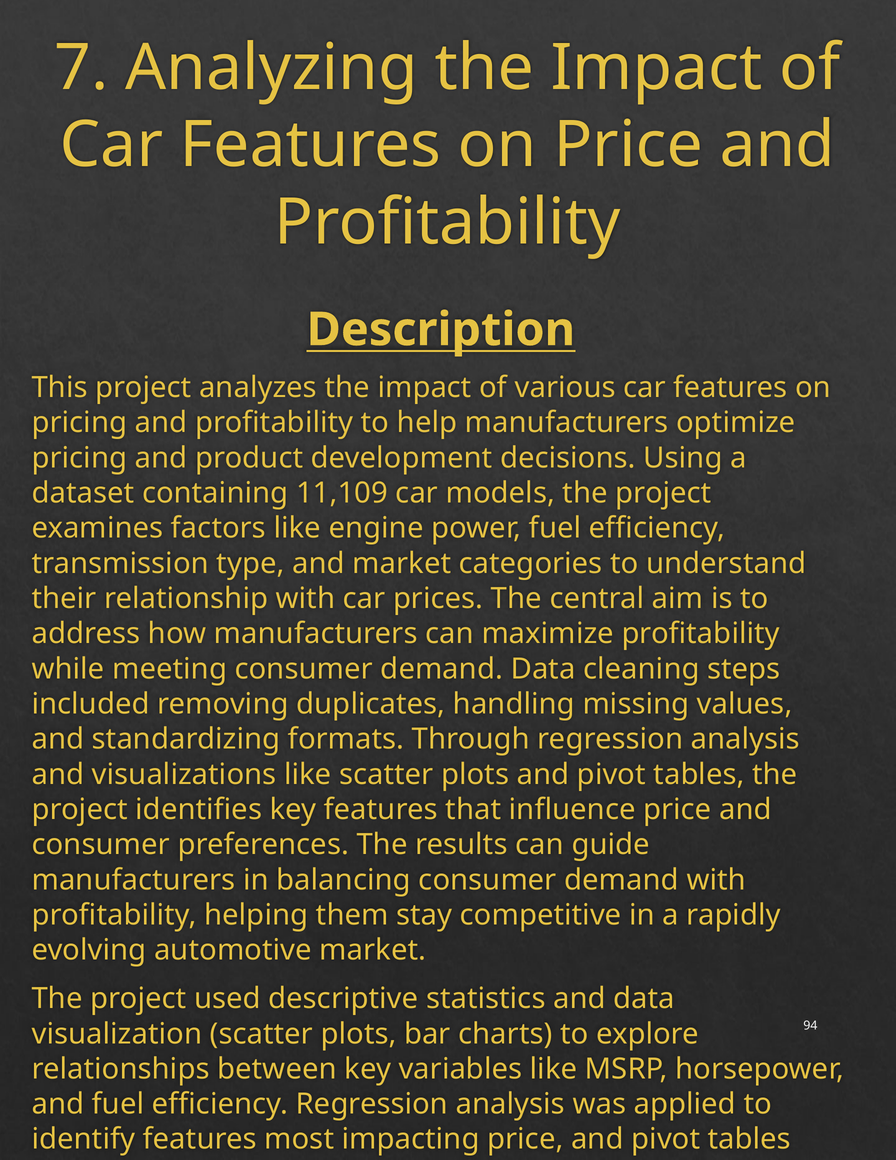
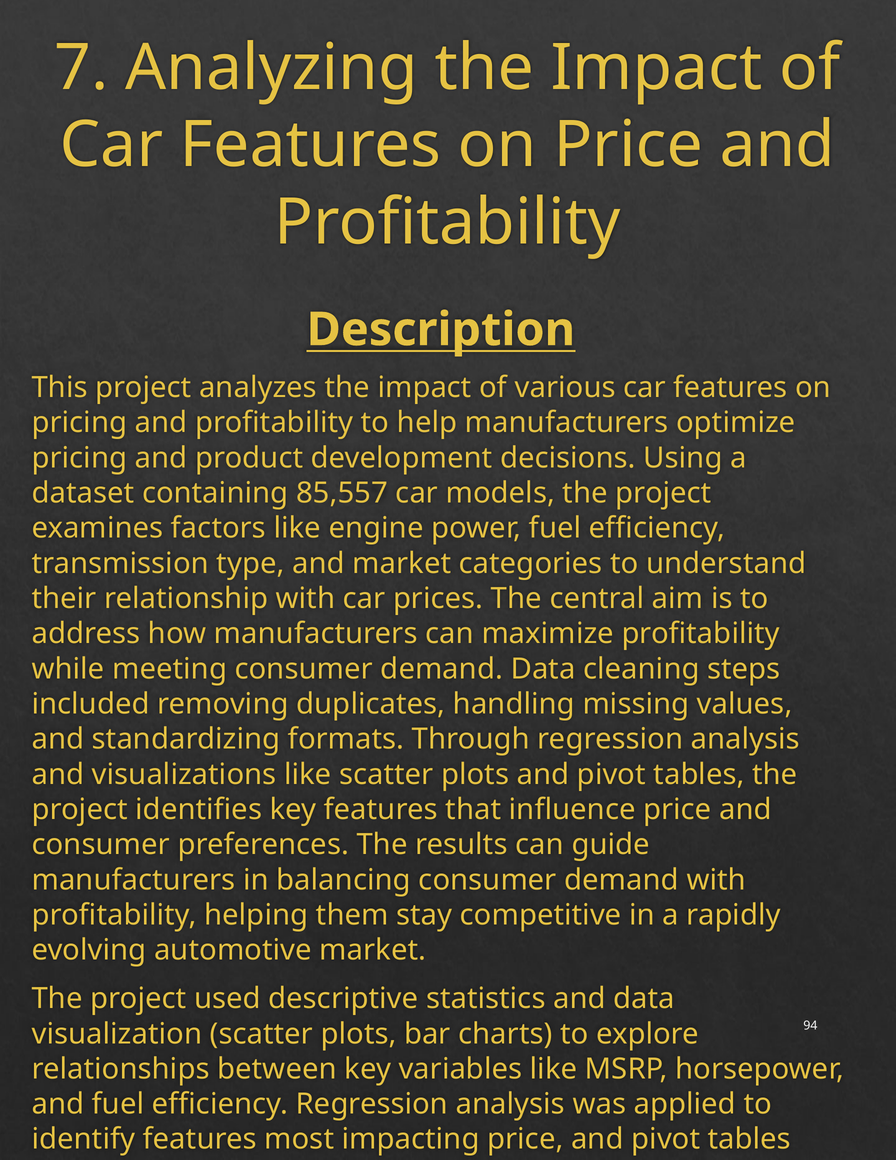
11,109: 11,109 -> 85,557
